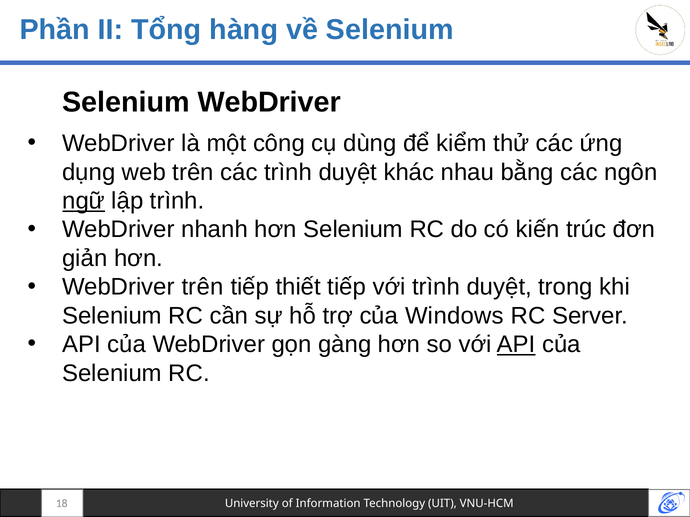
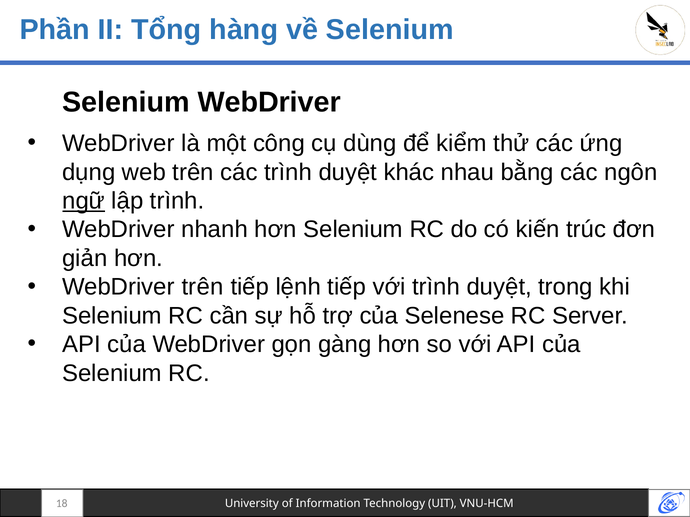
thiết: thiết -> lệnh
Windows: Windows -> Selenese
API at (516, 345) underline: present -> none
